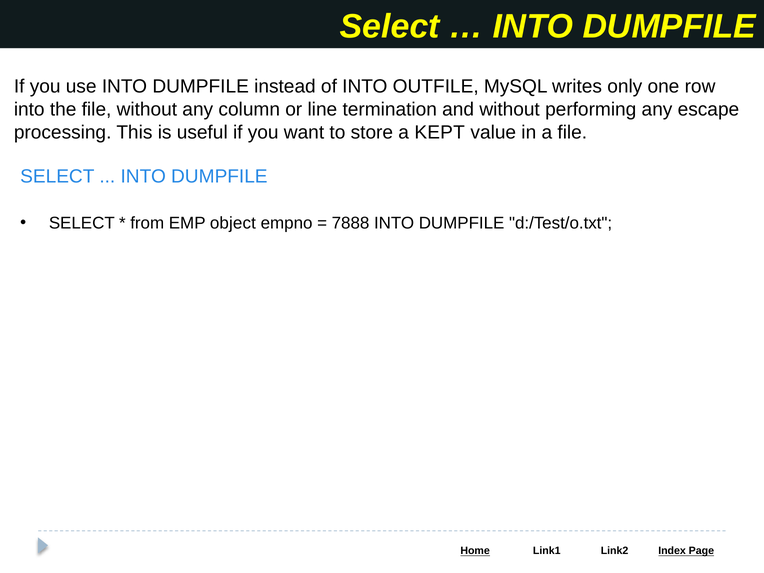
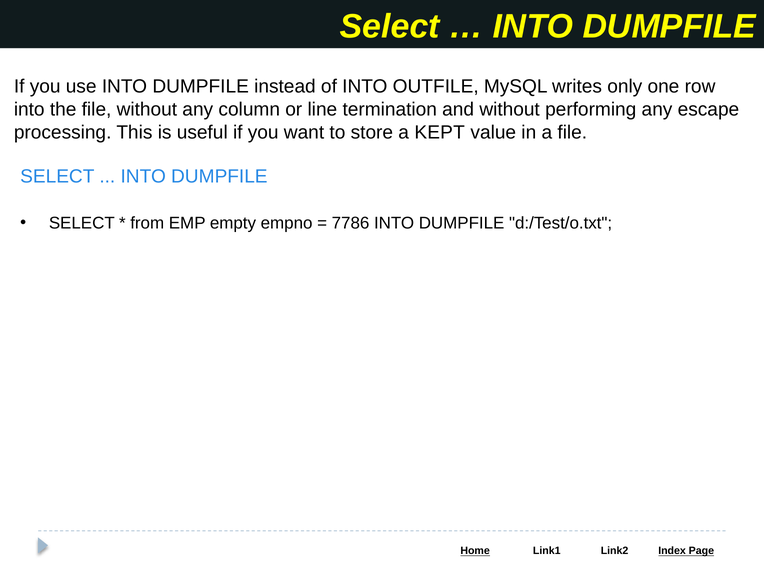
object: object -> empty
7888: 7888 -> 7786
